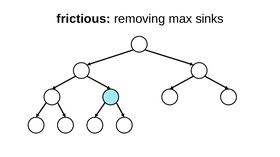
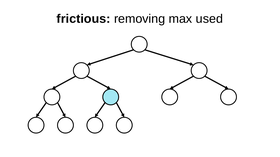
sinks: sinks -> used
